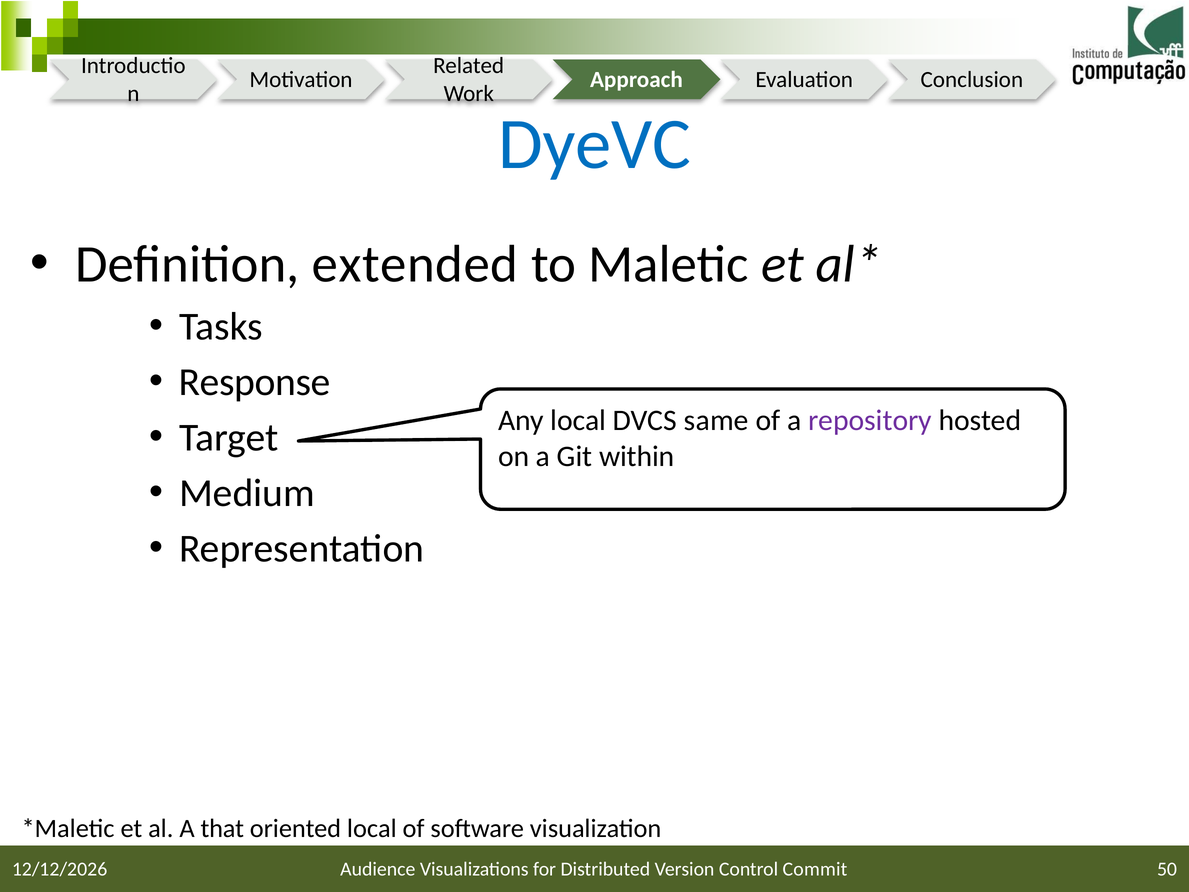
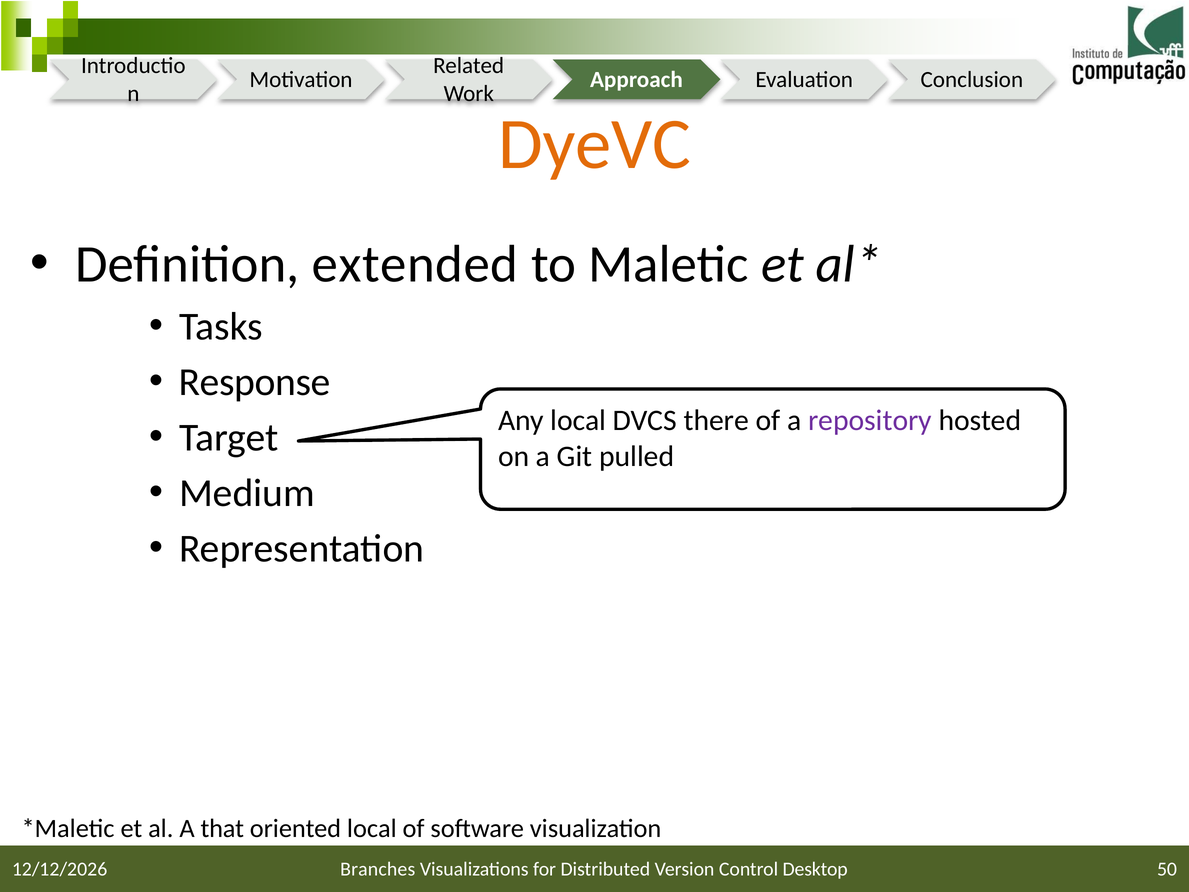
DyeVC colour: blue -> orange
same: same -> there
within: within -> pulled
Audience: Audience -> Branches
Commit: Commit -> Desktop
